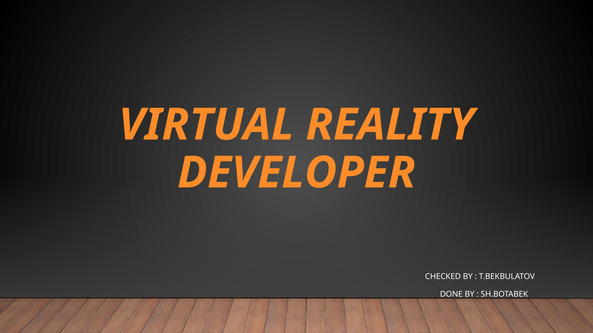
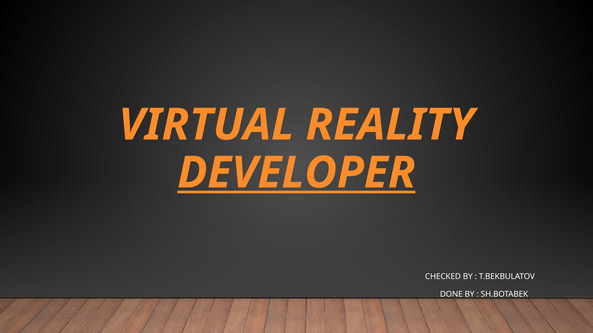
DEVELOPER underline: none -> present
